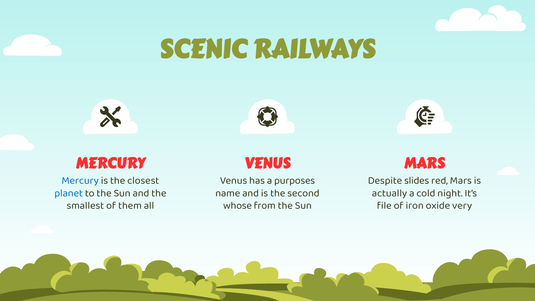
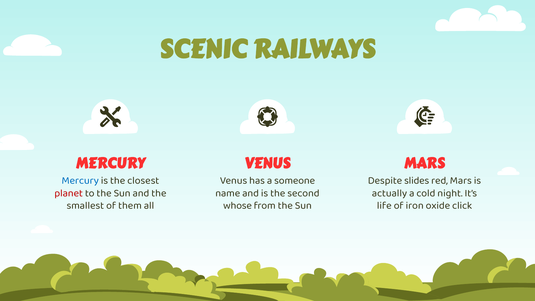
purposes: purposes -> someone
planet colour: blue -> red
file: file -> life
very: very -> click
